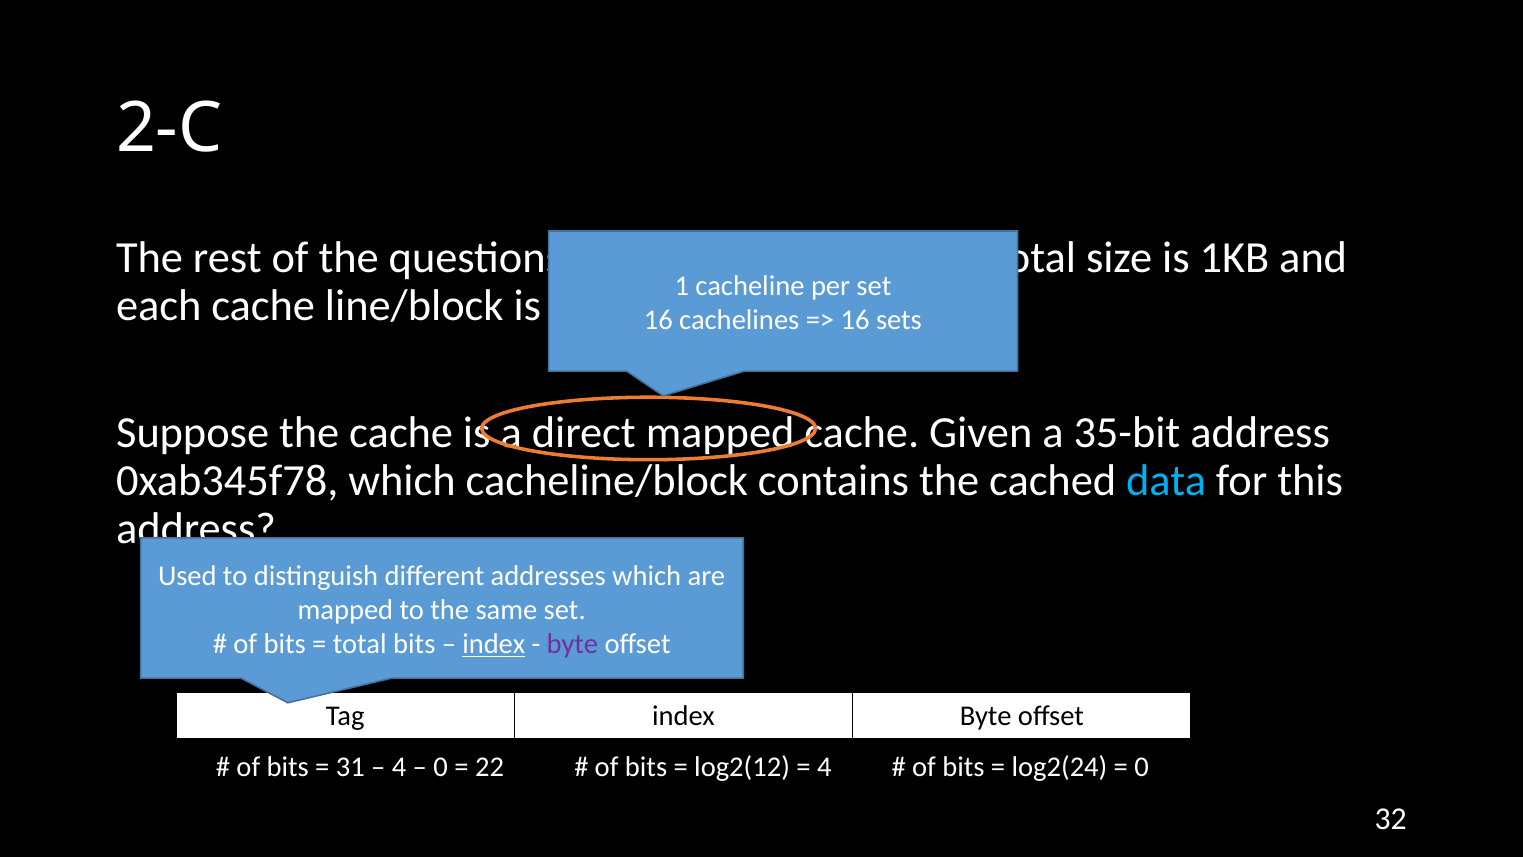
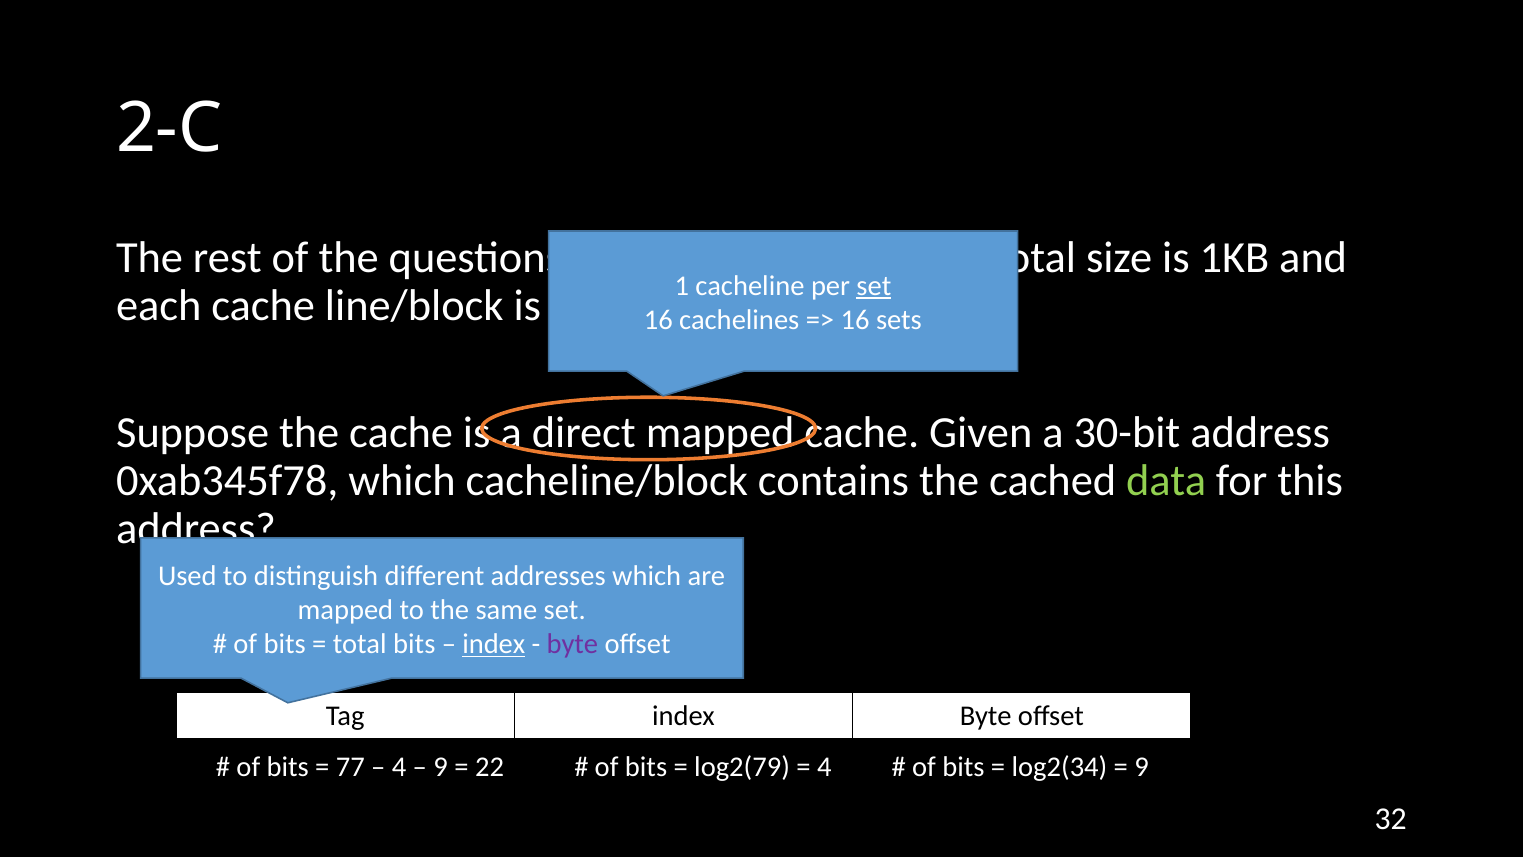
set at (874, 286) underline: none -> present
35-bit: 35-bit -> 30-bit
data colour: light blue -> light green
31: 31 -> 77
0 at (441, 767): 0 -> 9
log2(12: log2(12 -> log2(79
log2(24: log2(24 -> log2(34
0 at (1142, 767): 0 -> 9
